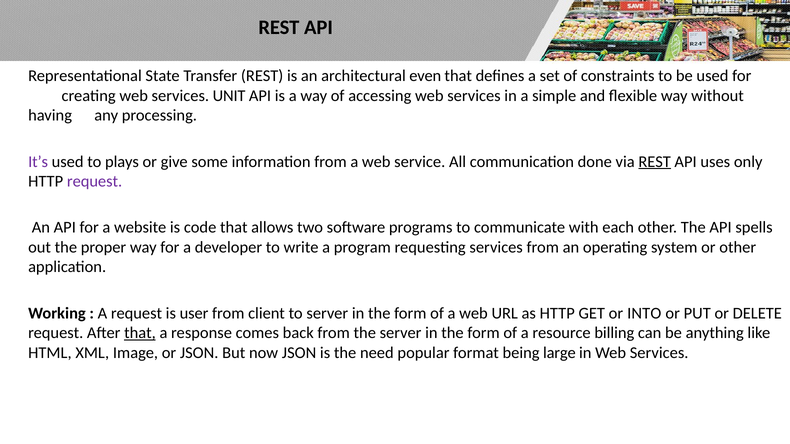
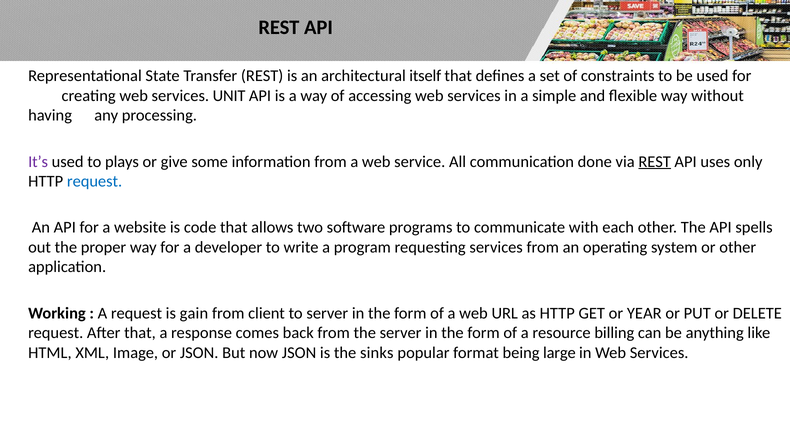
even: even -> itself
request at (95, 182) colour: purple -> blue
user: user -> gain
INTO: INTO -> YEAR
that at (140, 333) underline: present -> none
need: need -> sinks
